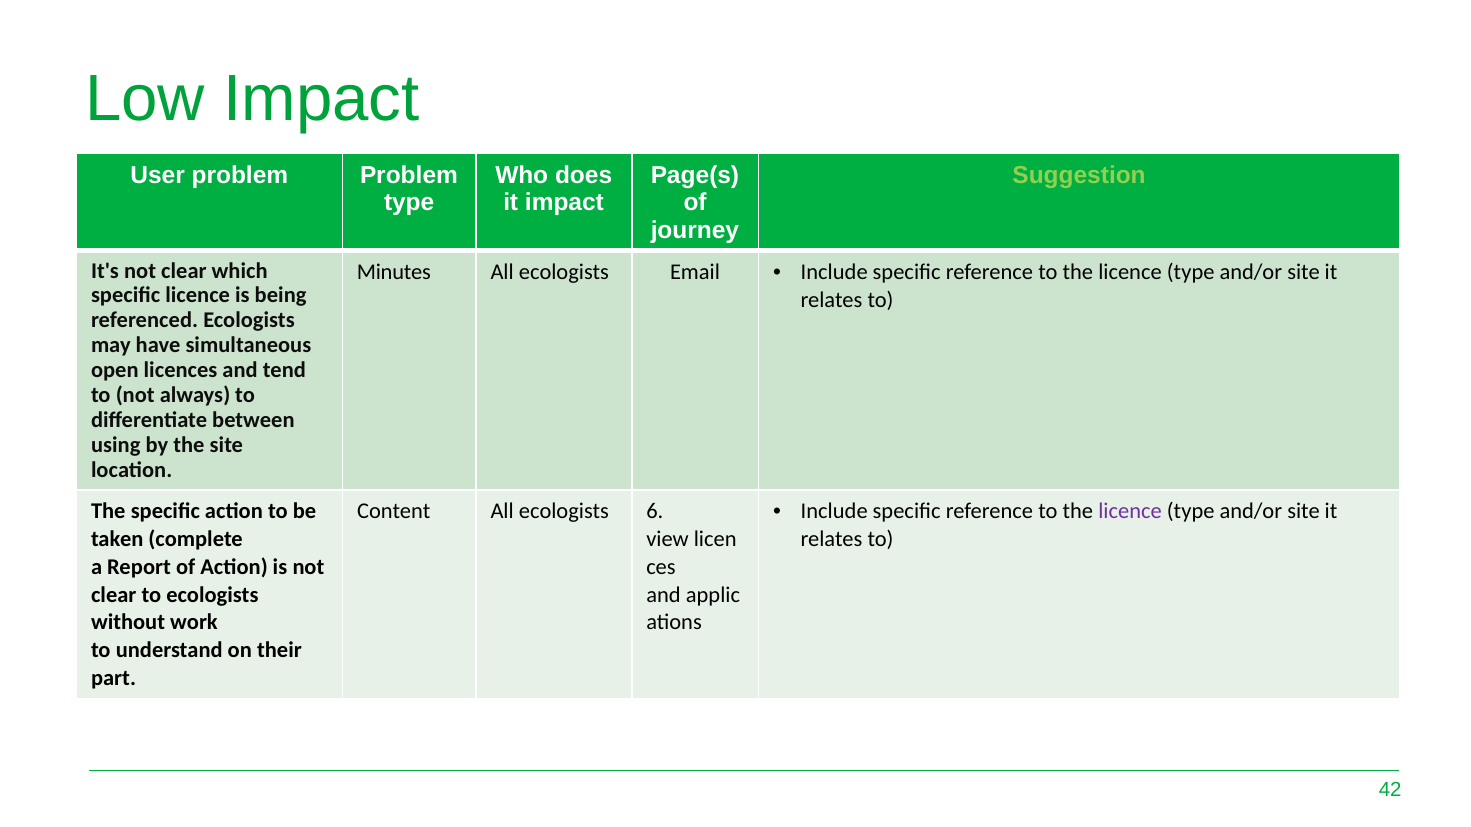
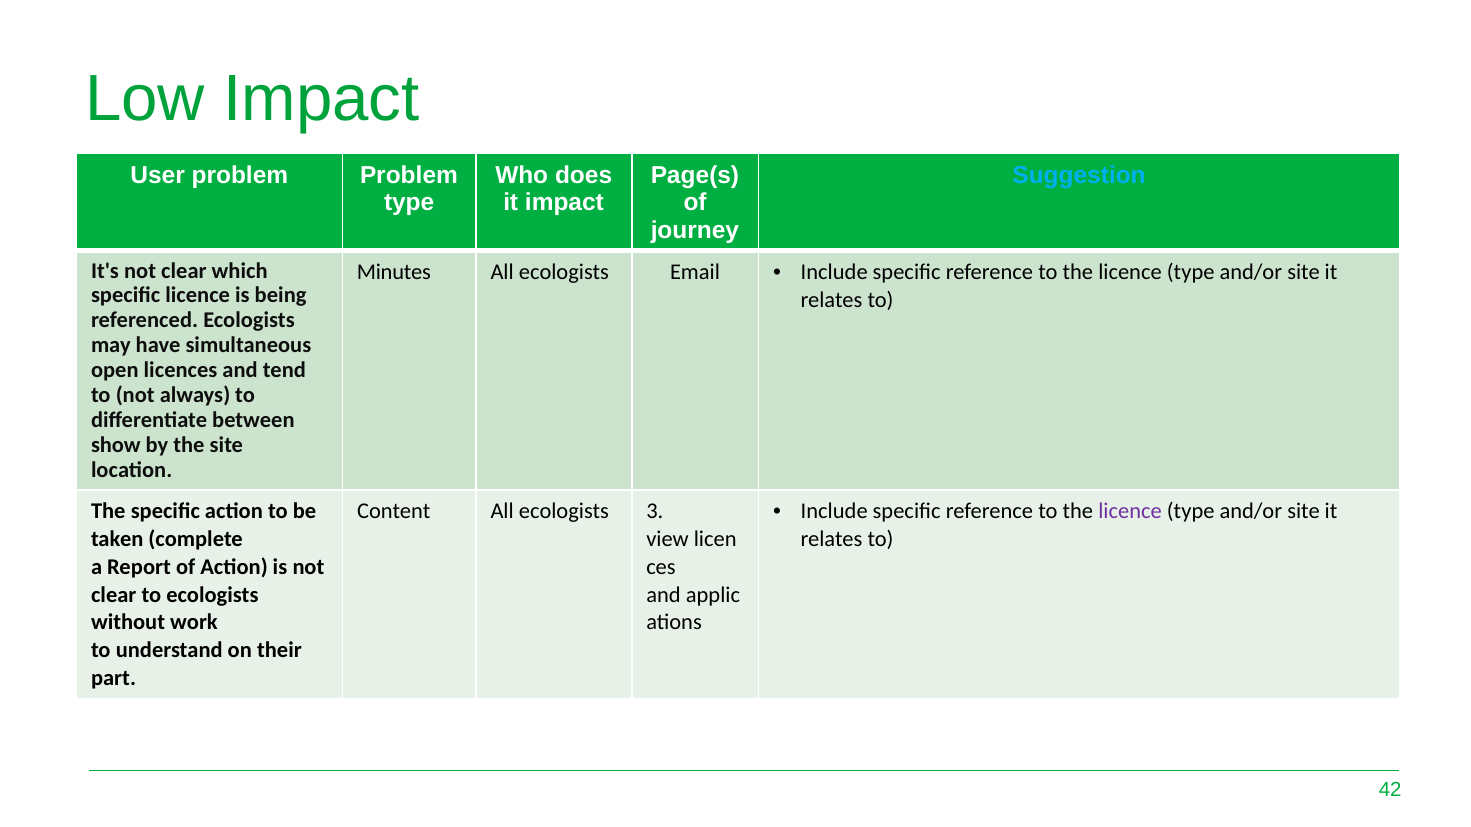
Suggestion colour: light green -> light blue
using: using -> show
6: 6 -> 3
